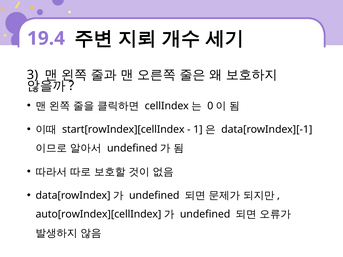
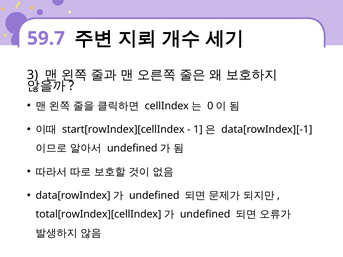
19.4: 19.4 -> 59.7
auto[rowIndex][cellIndex: auto[rowIndex][cellIndex -> total[rowIndex][cellIndex
